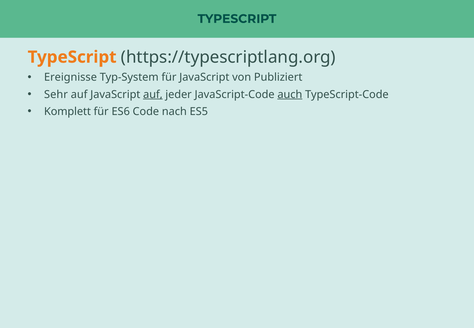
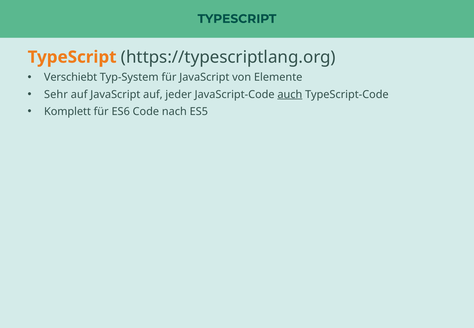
Ereignisse: Ereignisse -> Verschiebt
Publiziert: Publiziert -> Elemente
auf at (153, 94) underline: present -> none
